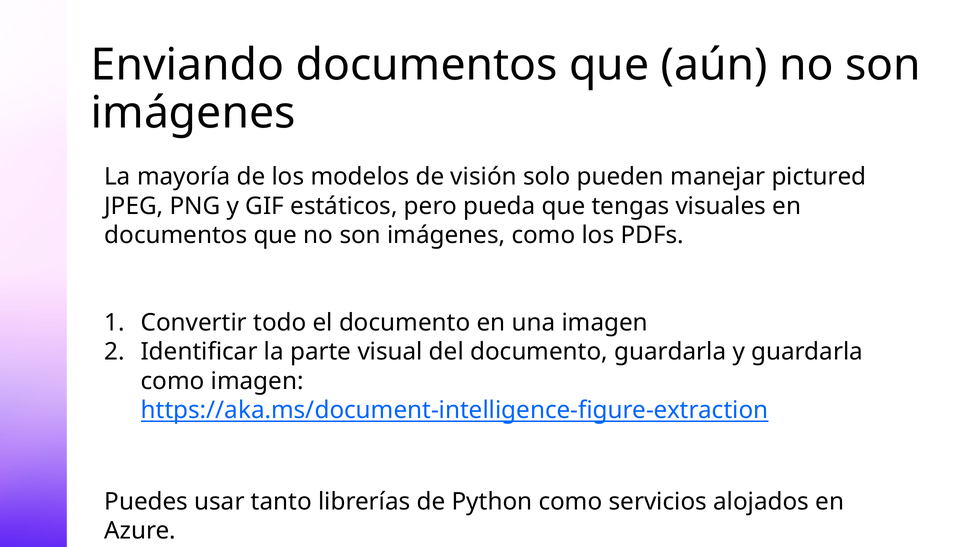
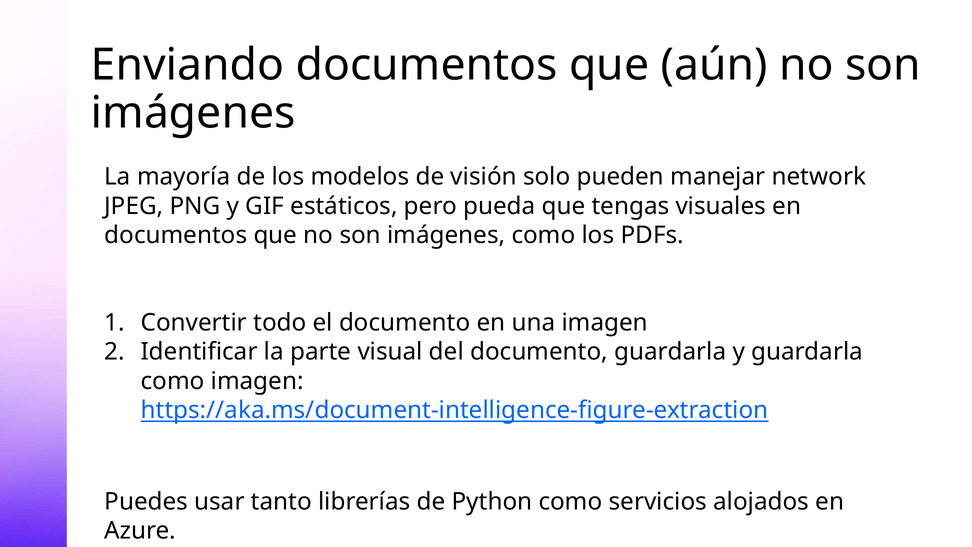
pictured: pictured -> network
